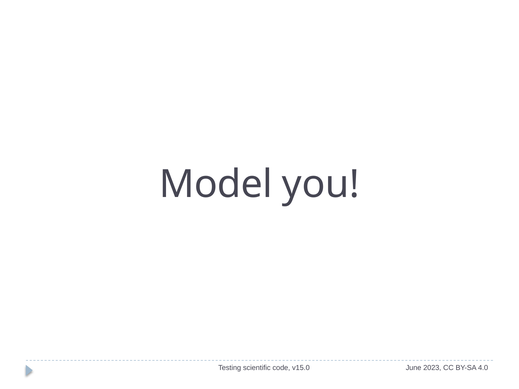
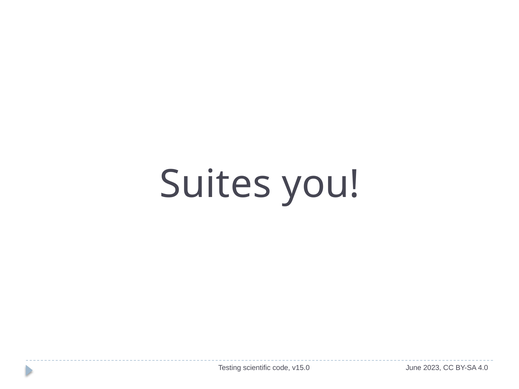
Model: Model -> Suites
